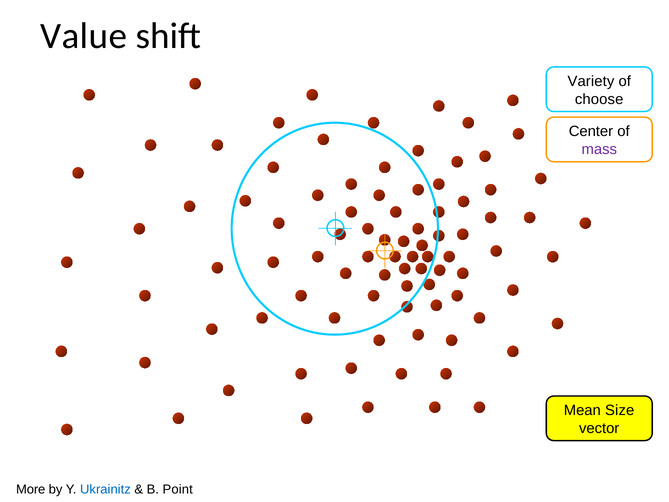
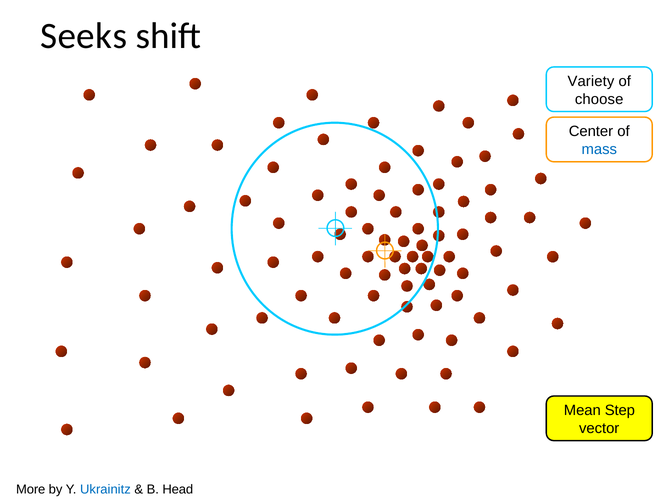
Value: Value -> Seeks
mass colour: purple -> blue
Size: Size -> Step
Point: Point -> Head
